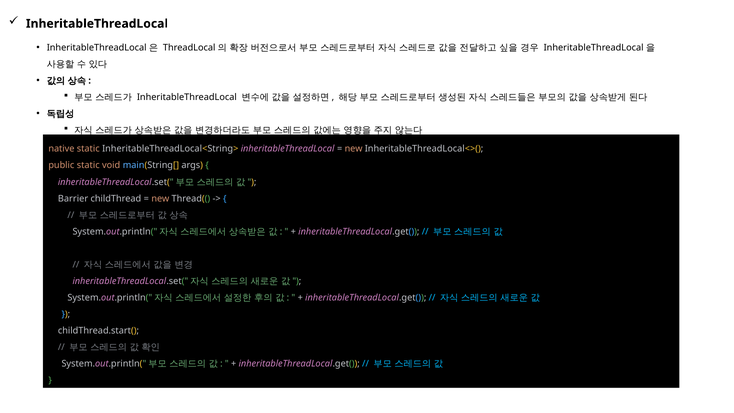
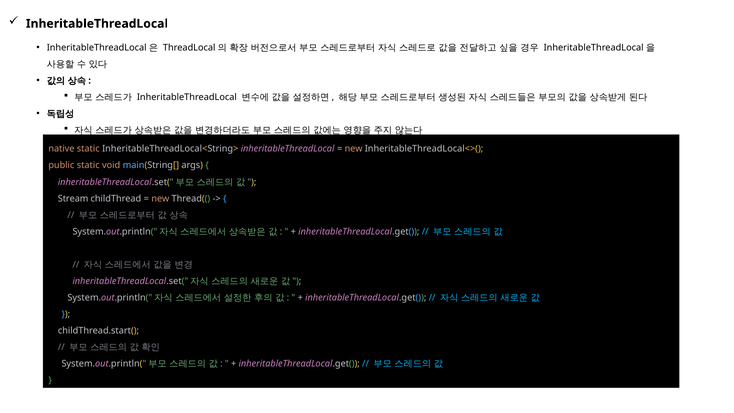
Barrier: Barrier -> Stream
